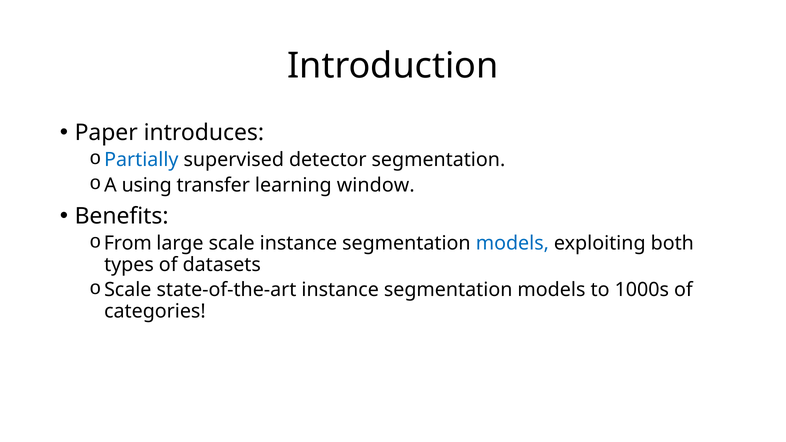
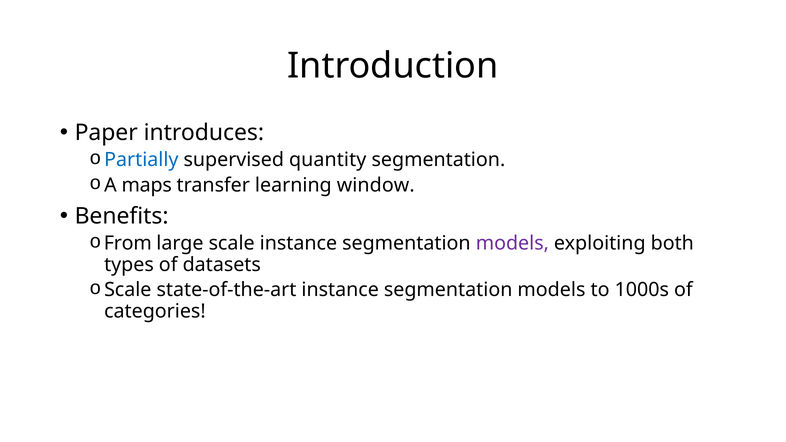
detector: detector -> quantity
using: using -> maps
models at (512, 243) colour: blue -> purple
